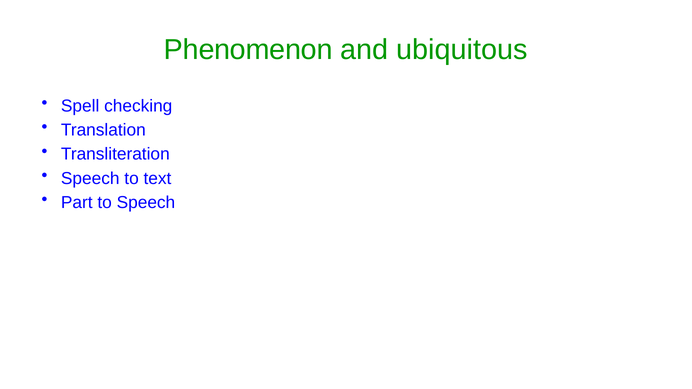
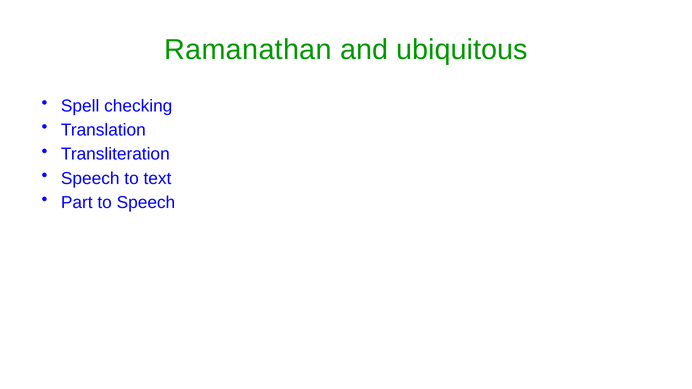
Phenomenon: Phenomenon -> Ramanathan
